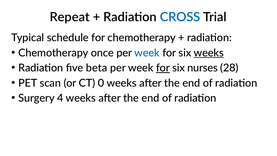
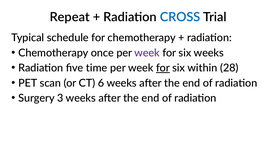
week at (147, 53) colour: blue -> purple
weeks at (209, 53) underline: present -> none
beta: beta -> time
nurses: nurses -> within
0: 0 -> 6
4: 4 -> 3
